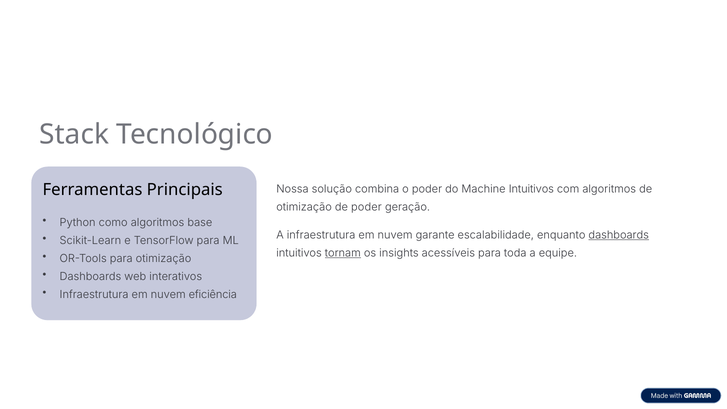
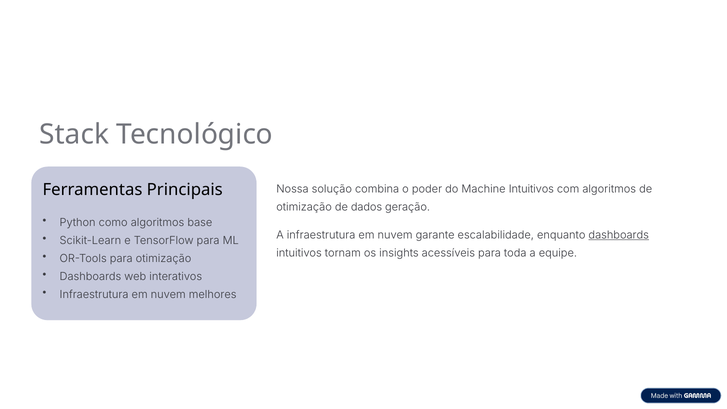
de poder: poder -> dados
tornam underline: present -> none
eficiência: eficiência -> melhores
